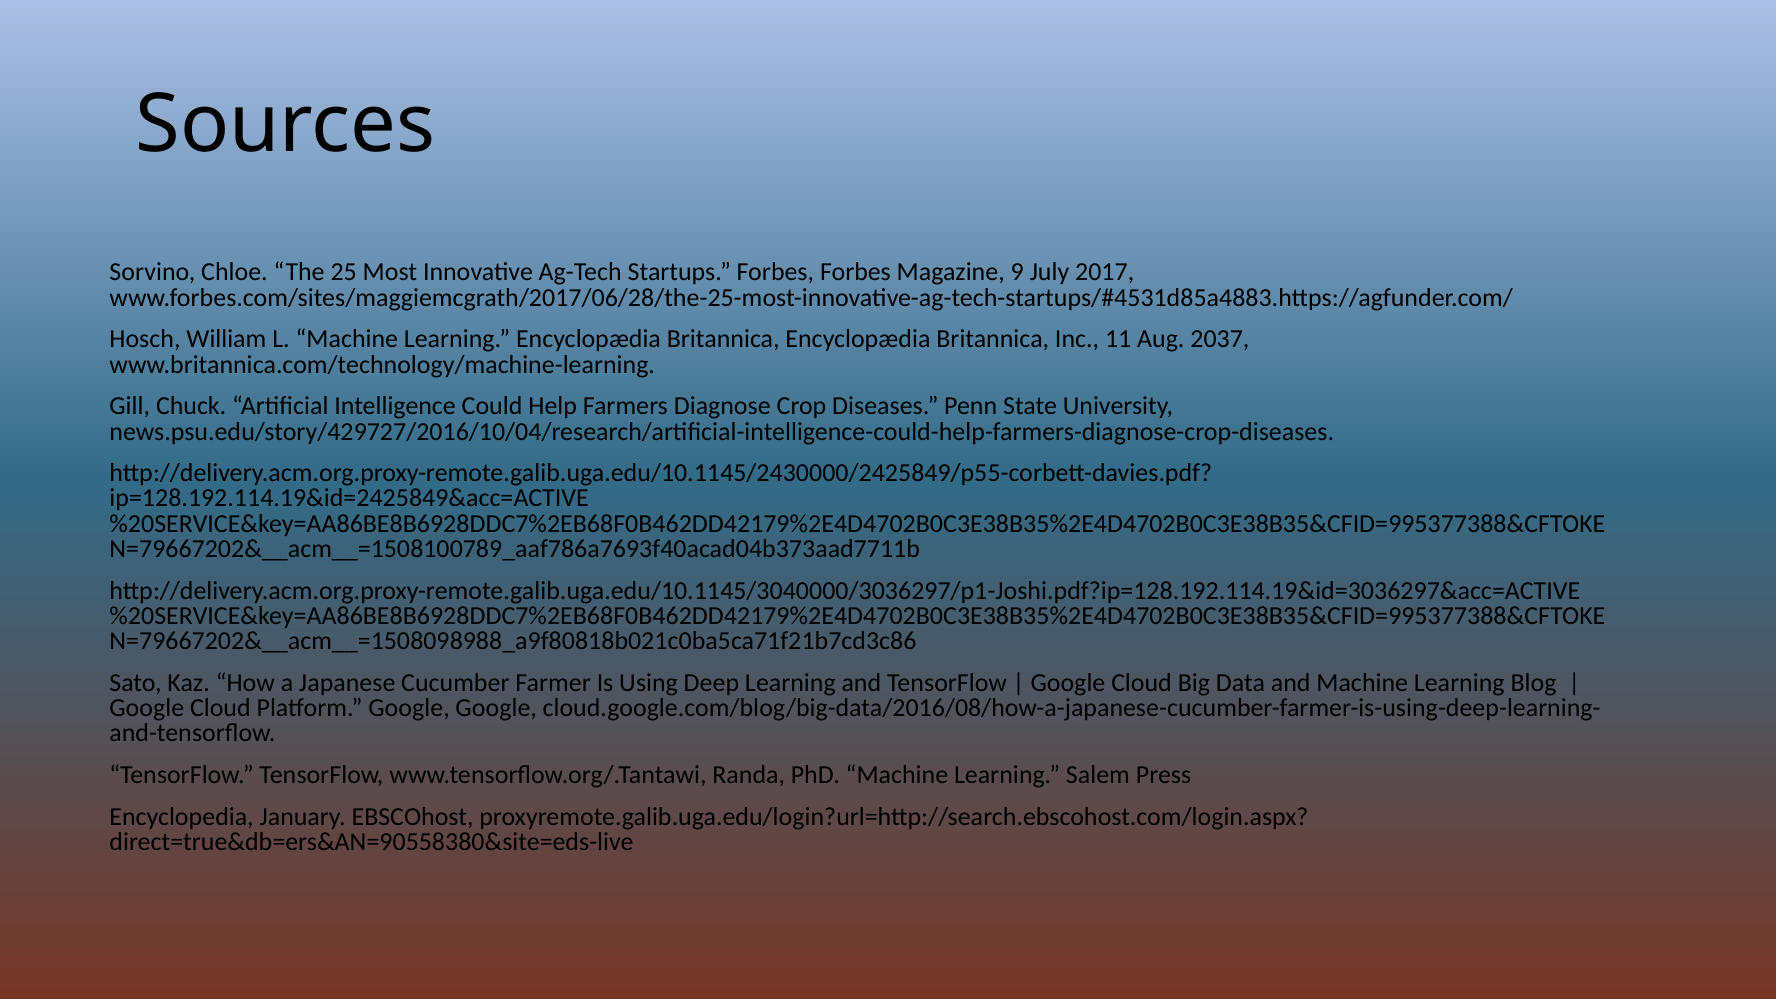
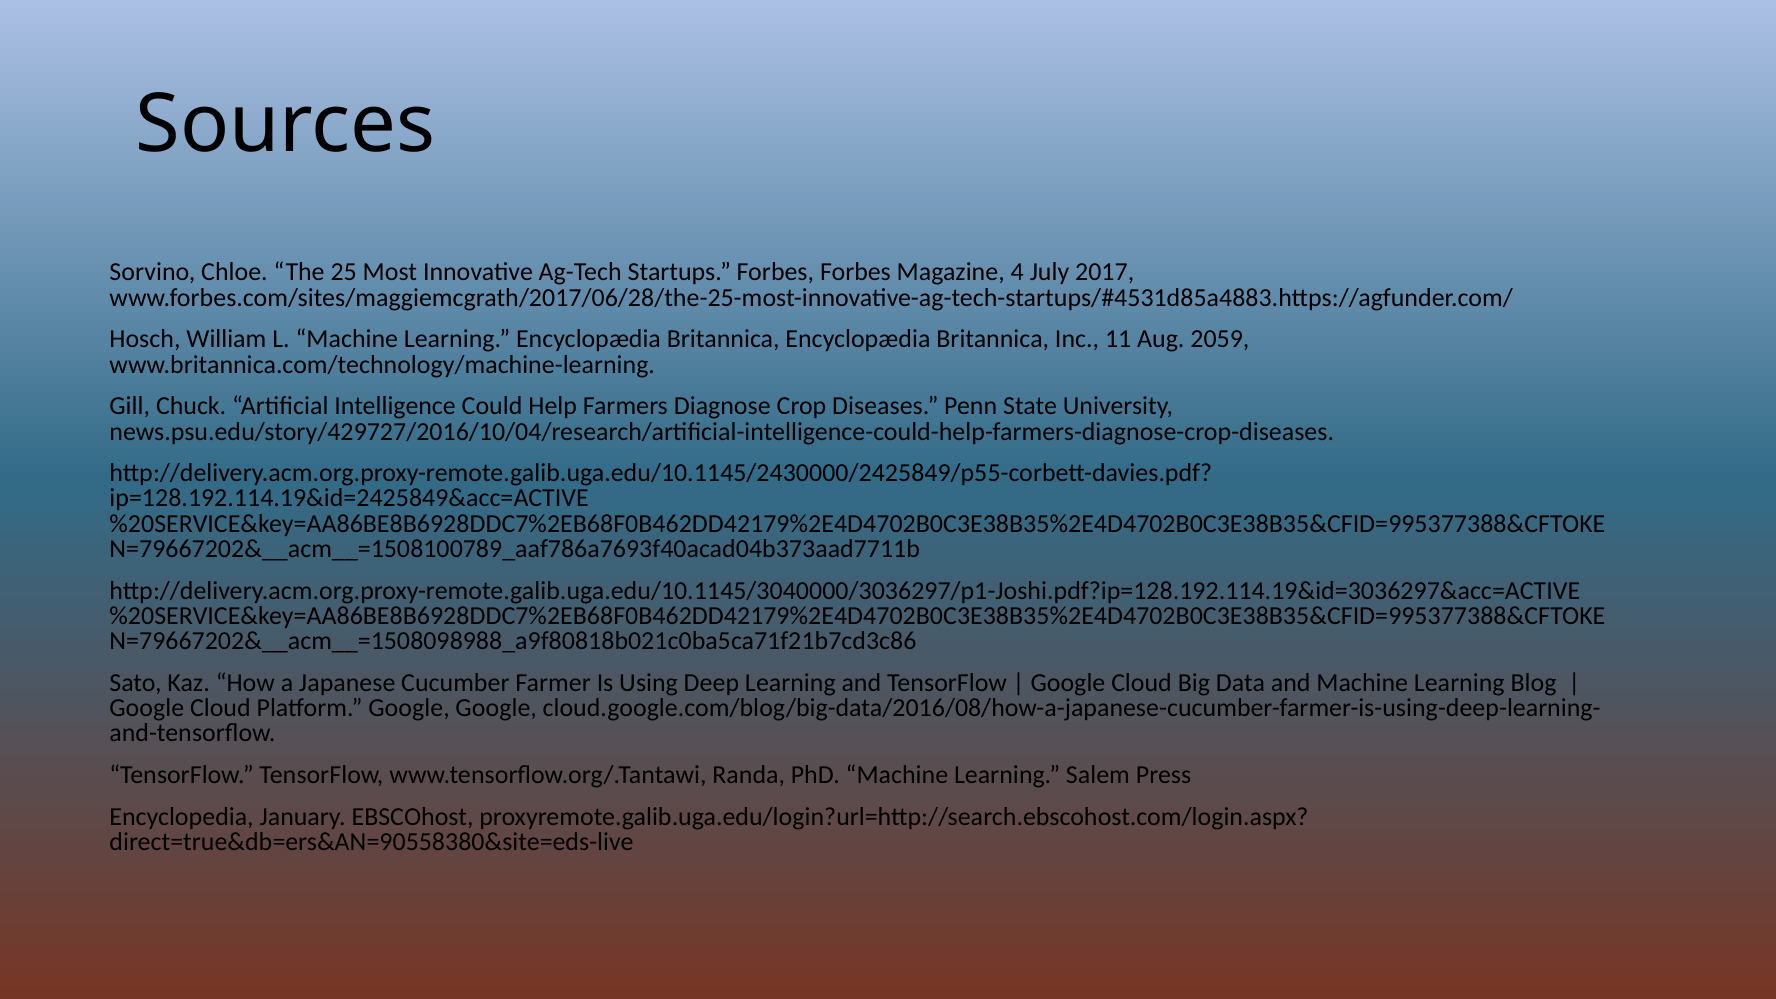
9: 9 -> 4
2037: 2037 -> 2059
